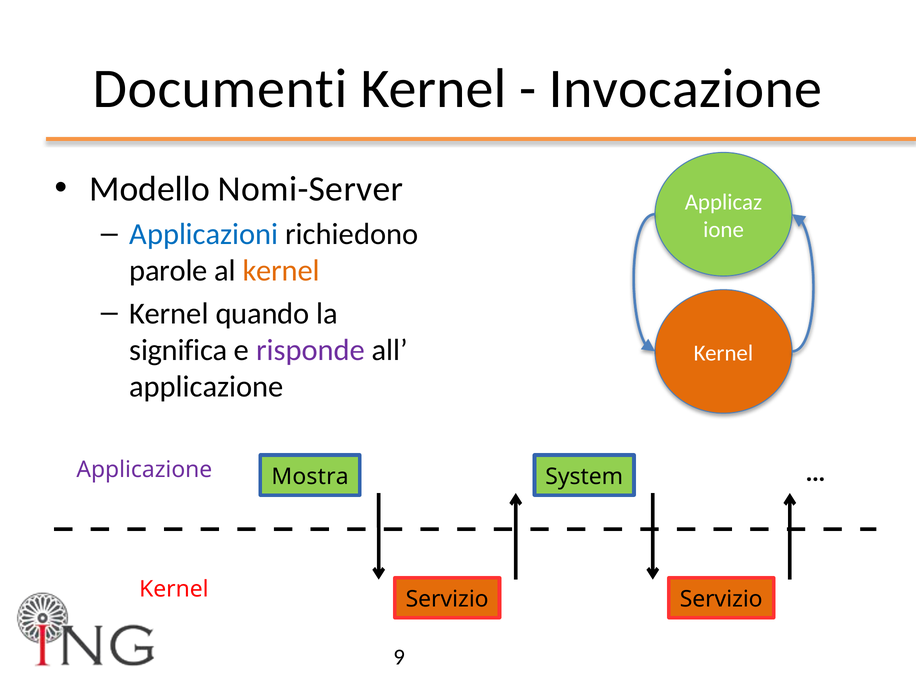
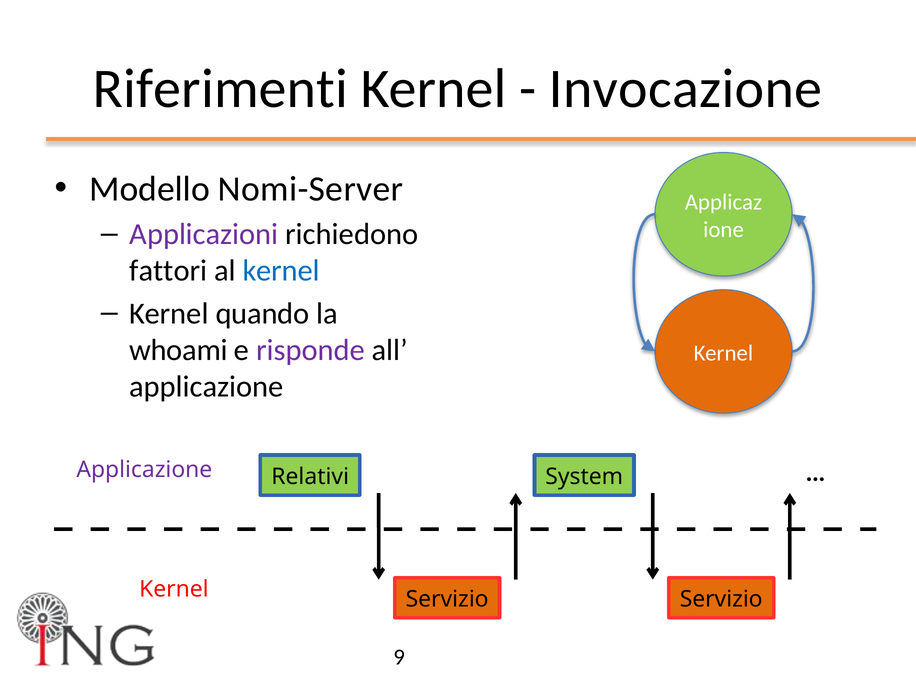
Documenti: Documenti -> Riferimenti
Applicazioni colour: blue -> purple
parole: parole -> fattori
kernel at (281, 271) colour: orange -> blue
significa: significa -> whoami
Mostra: Mostra -> Relativi
